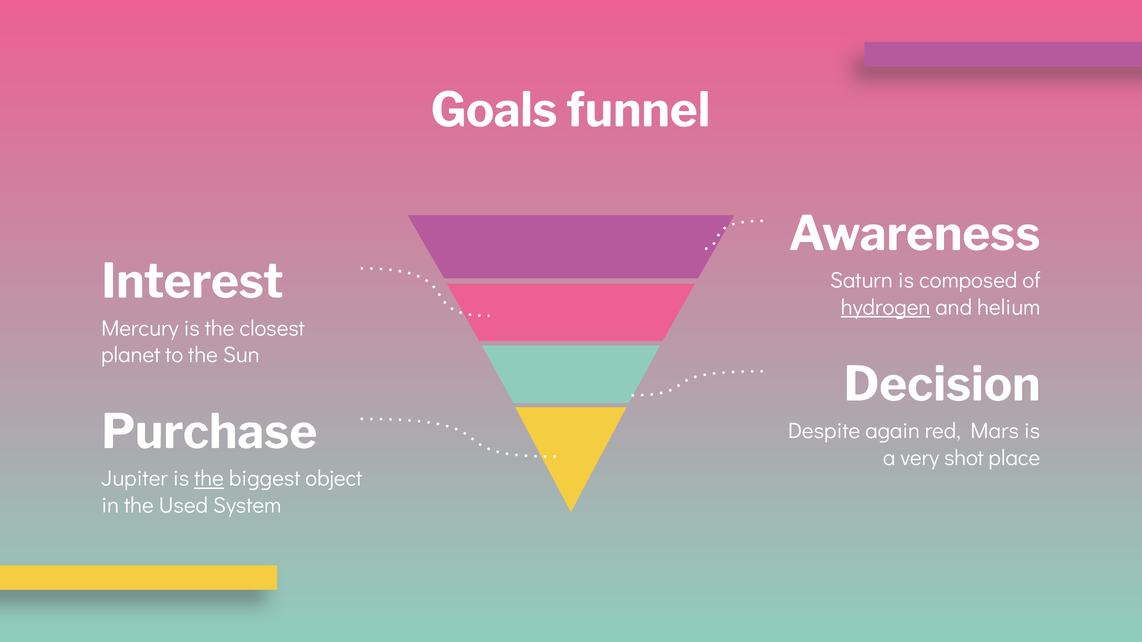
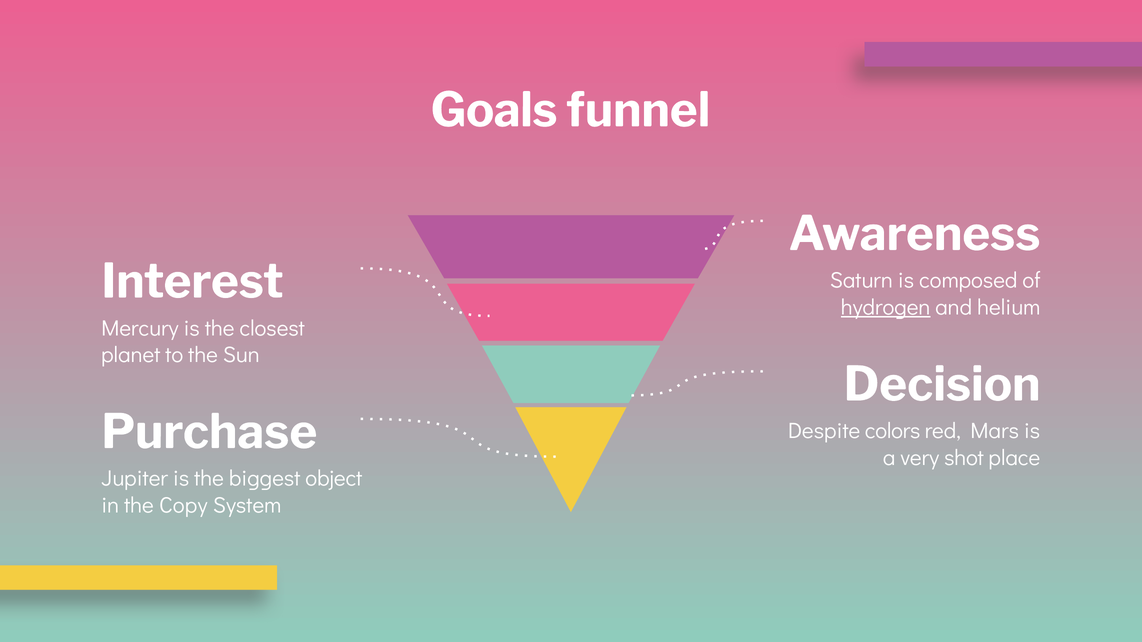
again: again -> colors
the at (209, 479) underline: present -> none
Used: Used -> Copy
